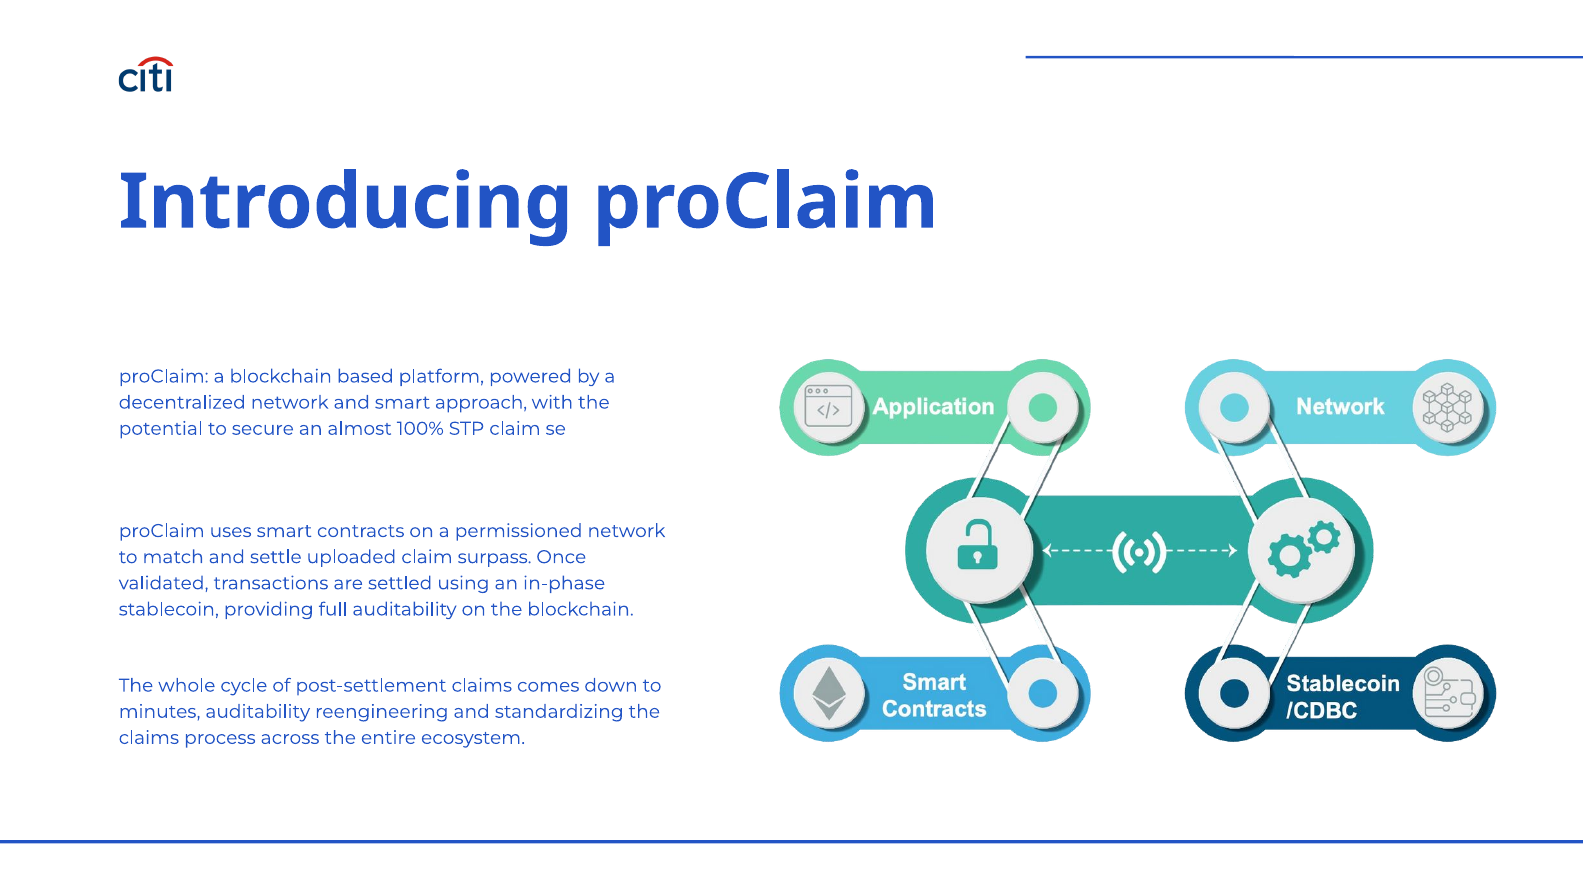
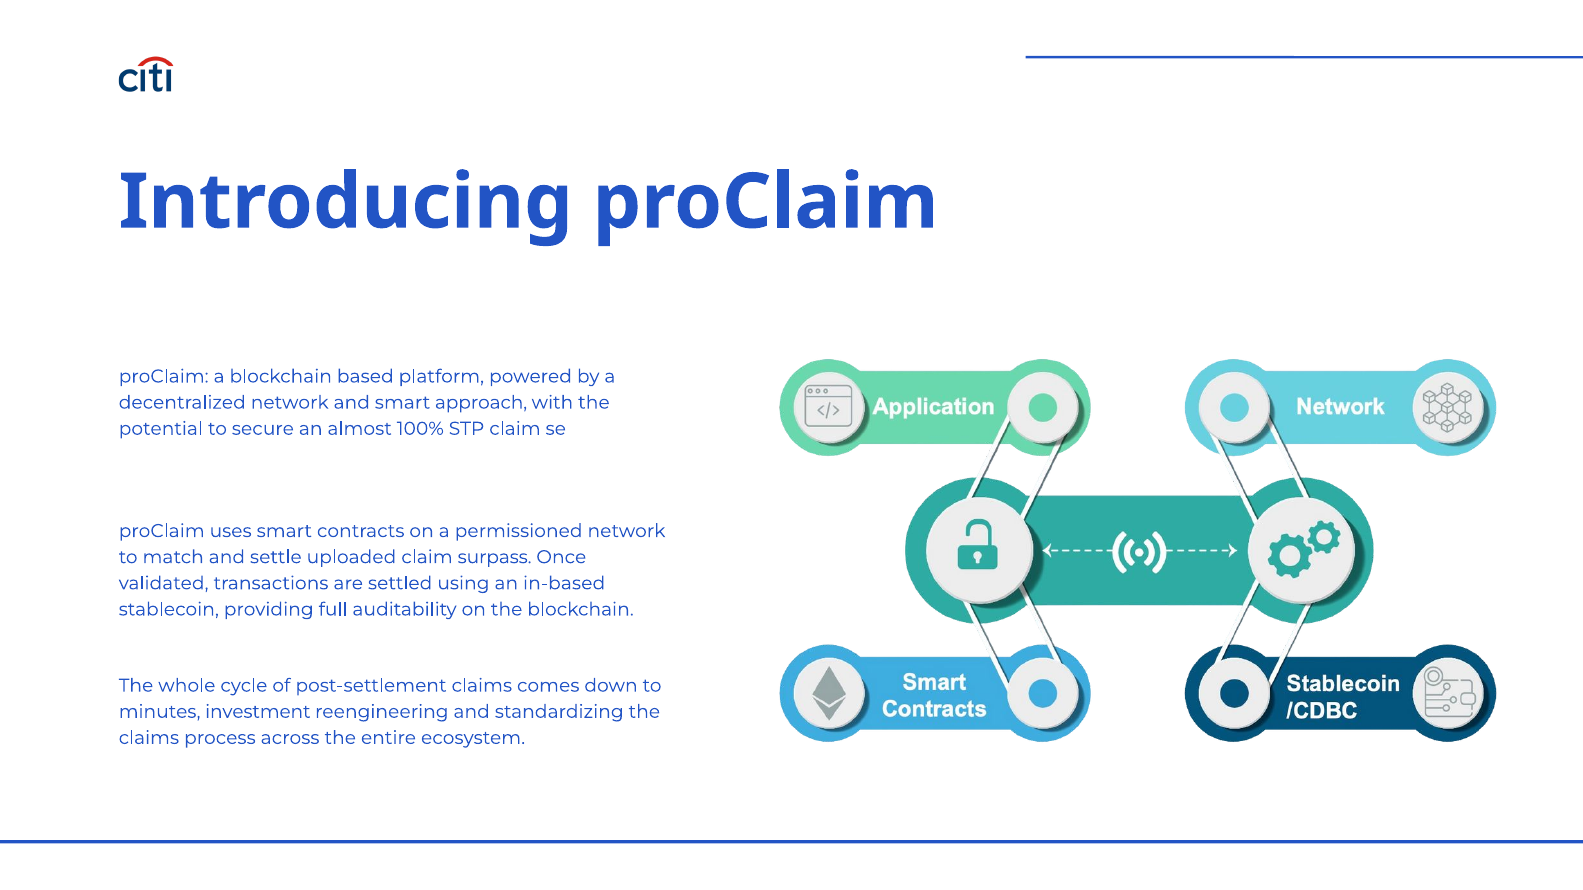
in-phase: in-phase -> in-based
minutes auditability: auditability -> investment
